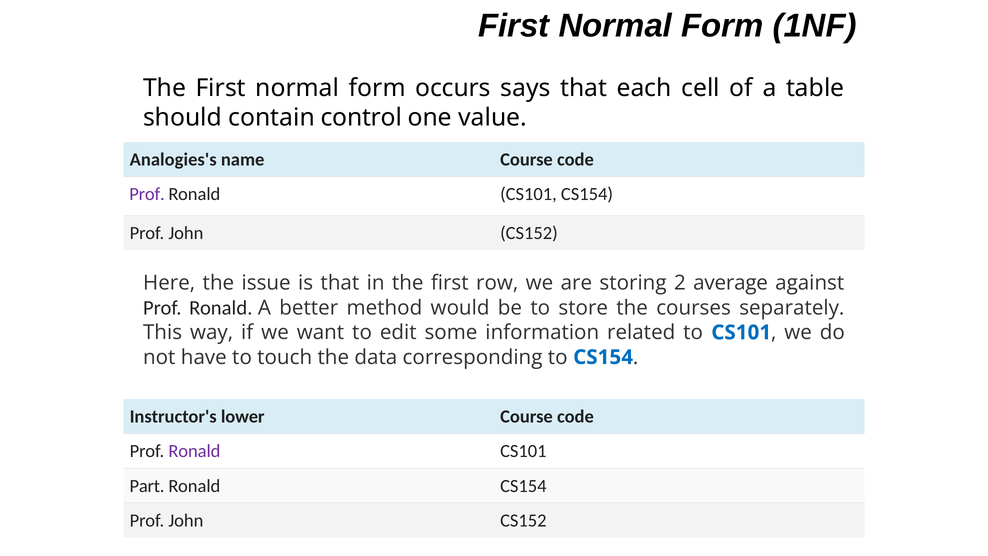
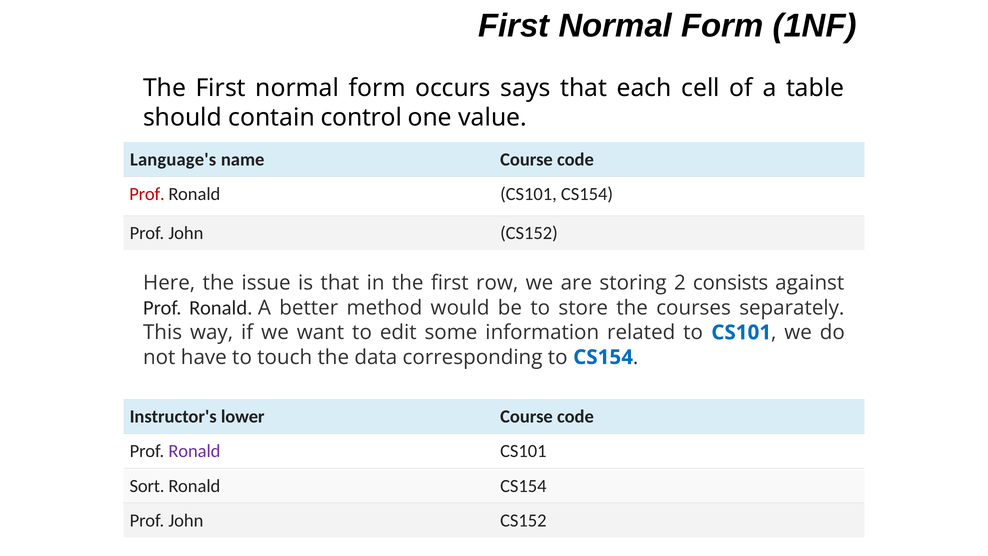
Analogies's: Analogies's -> Language's
Prof at (147, 194) colour: purple -> red
average: average -> consists
Part: Part -> Sort
